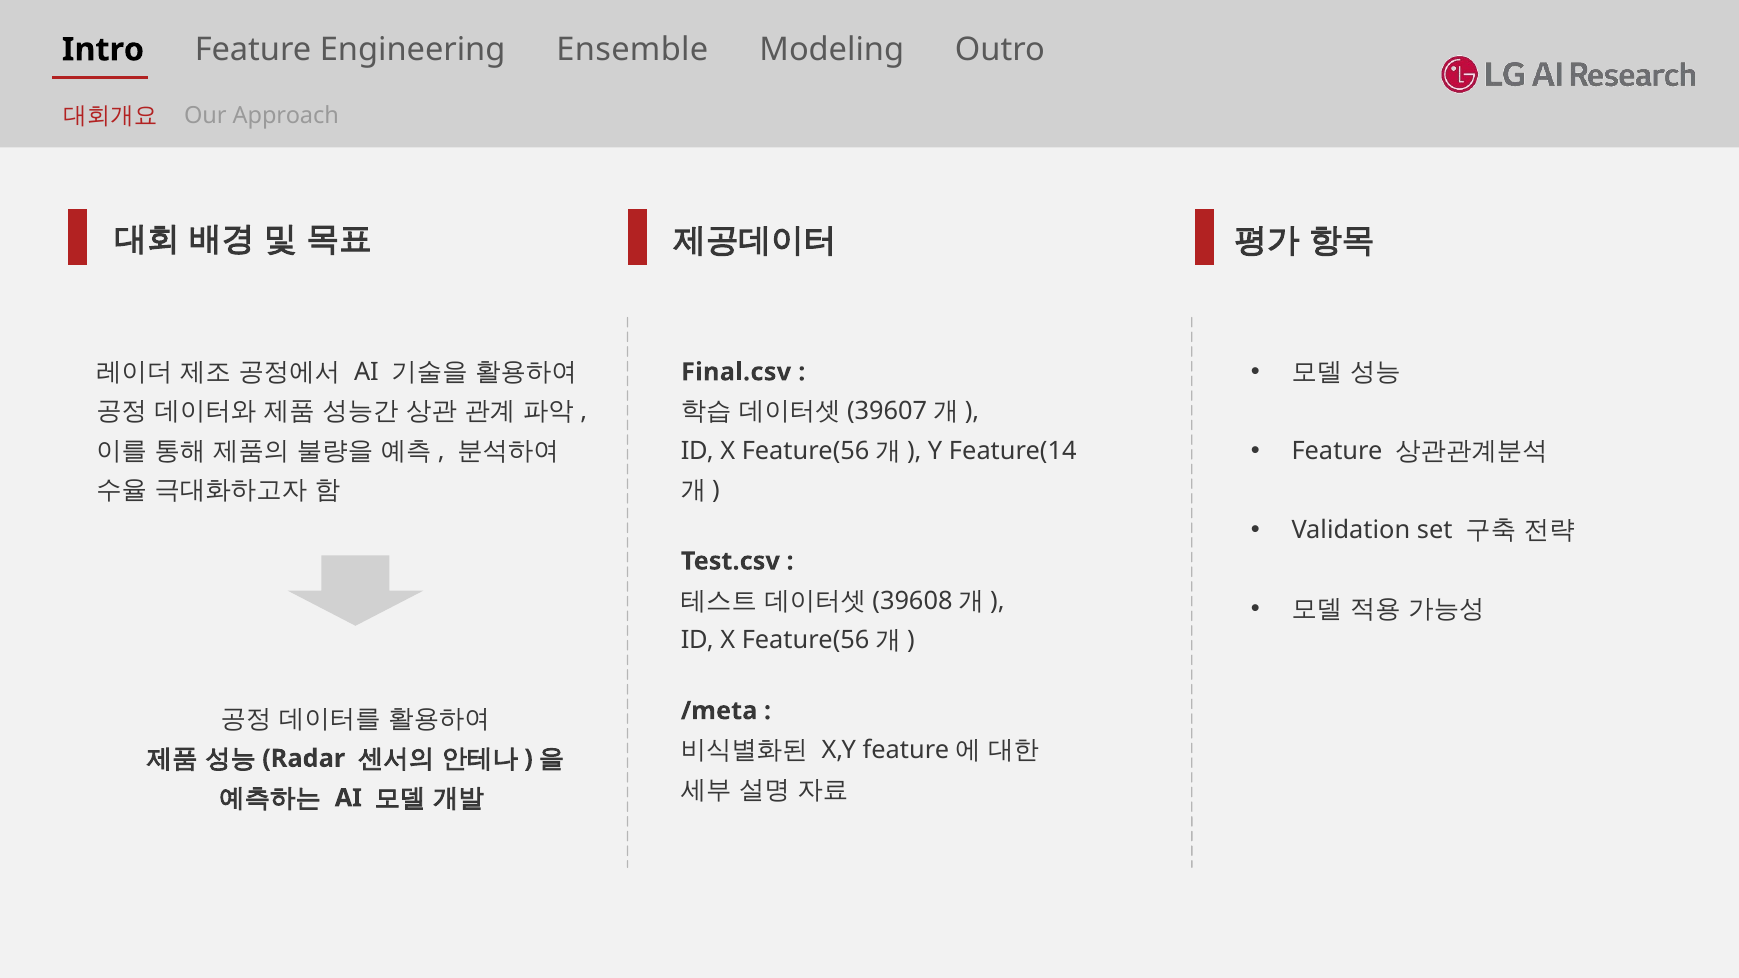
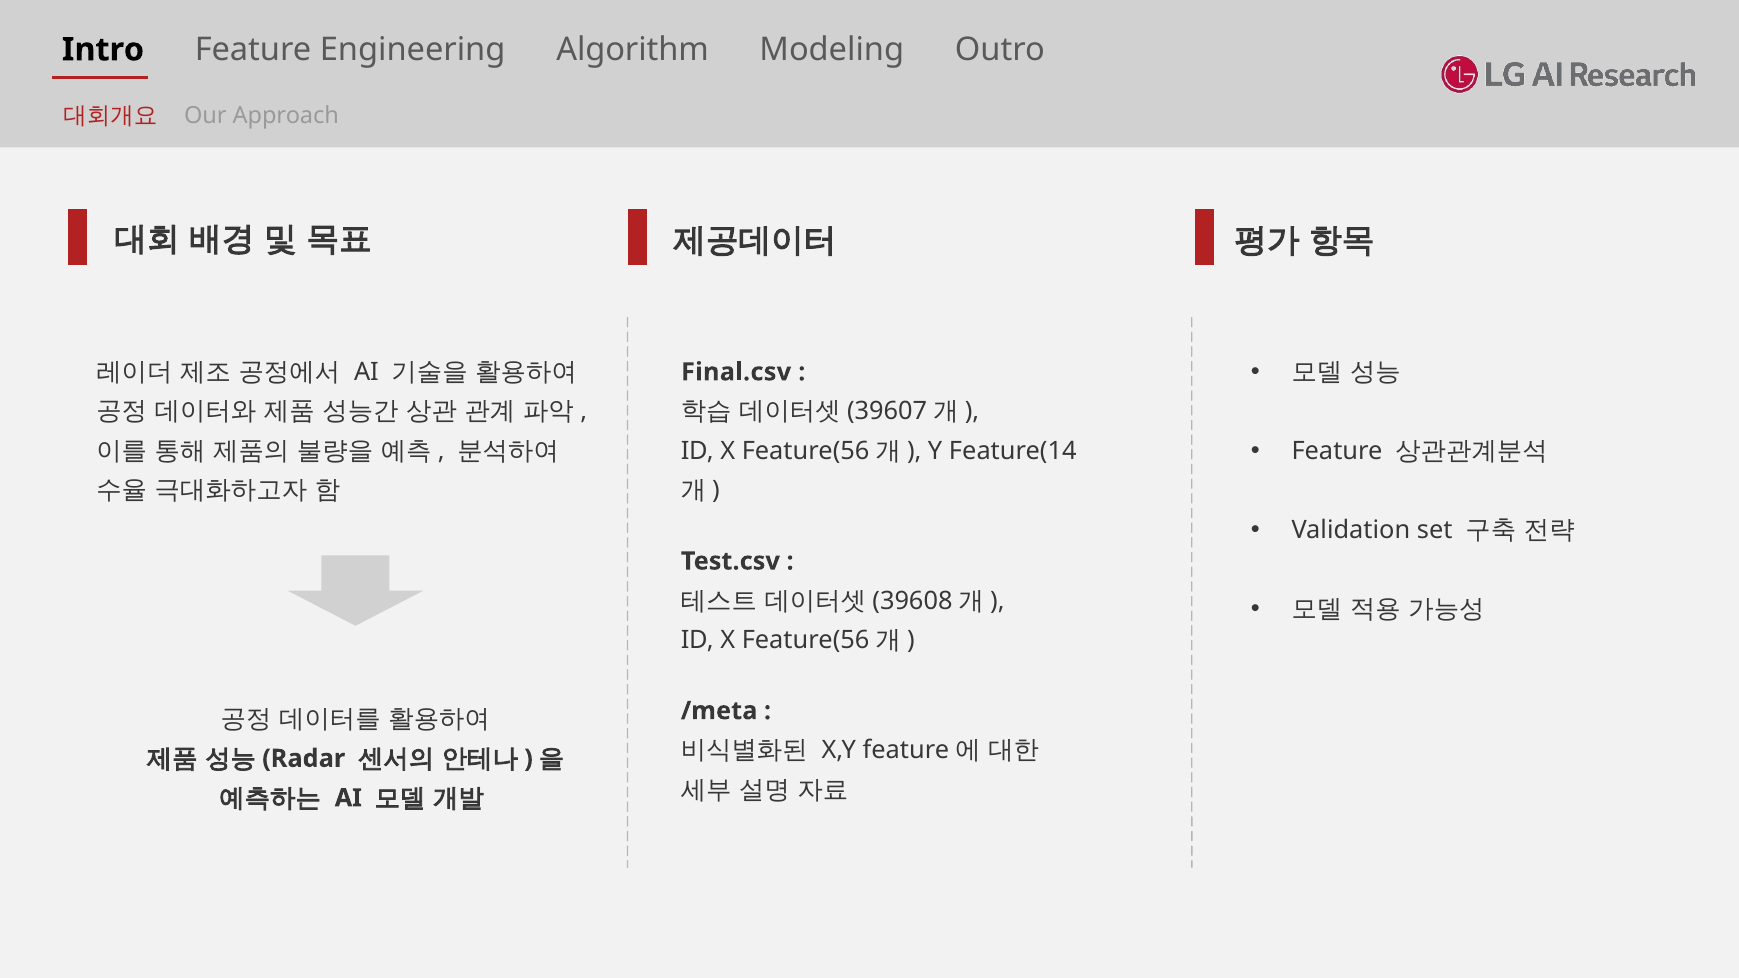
Ensemble: Ensemble -> Algorithm
